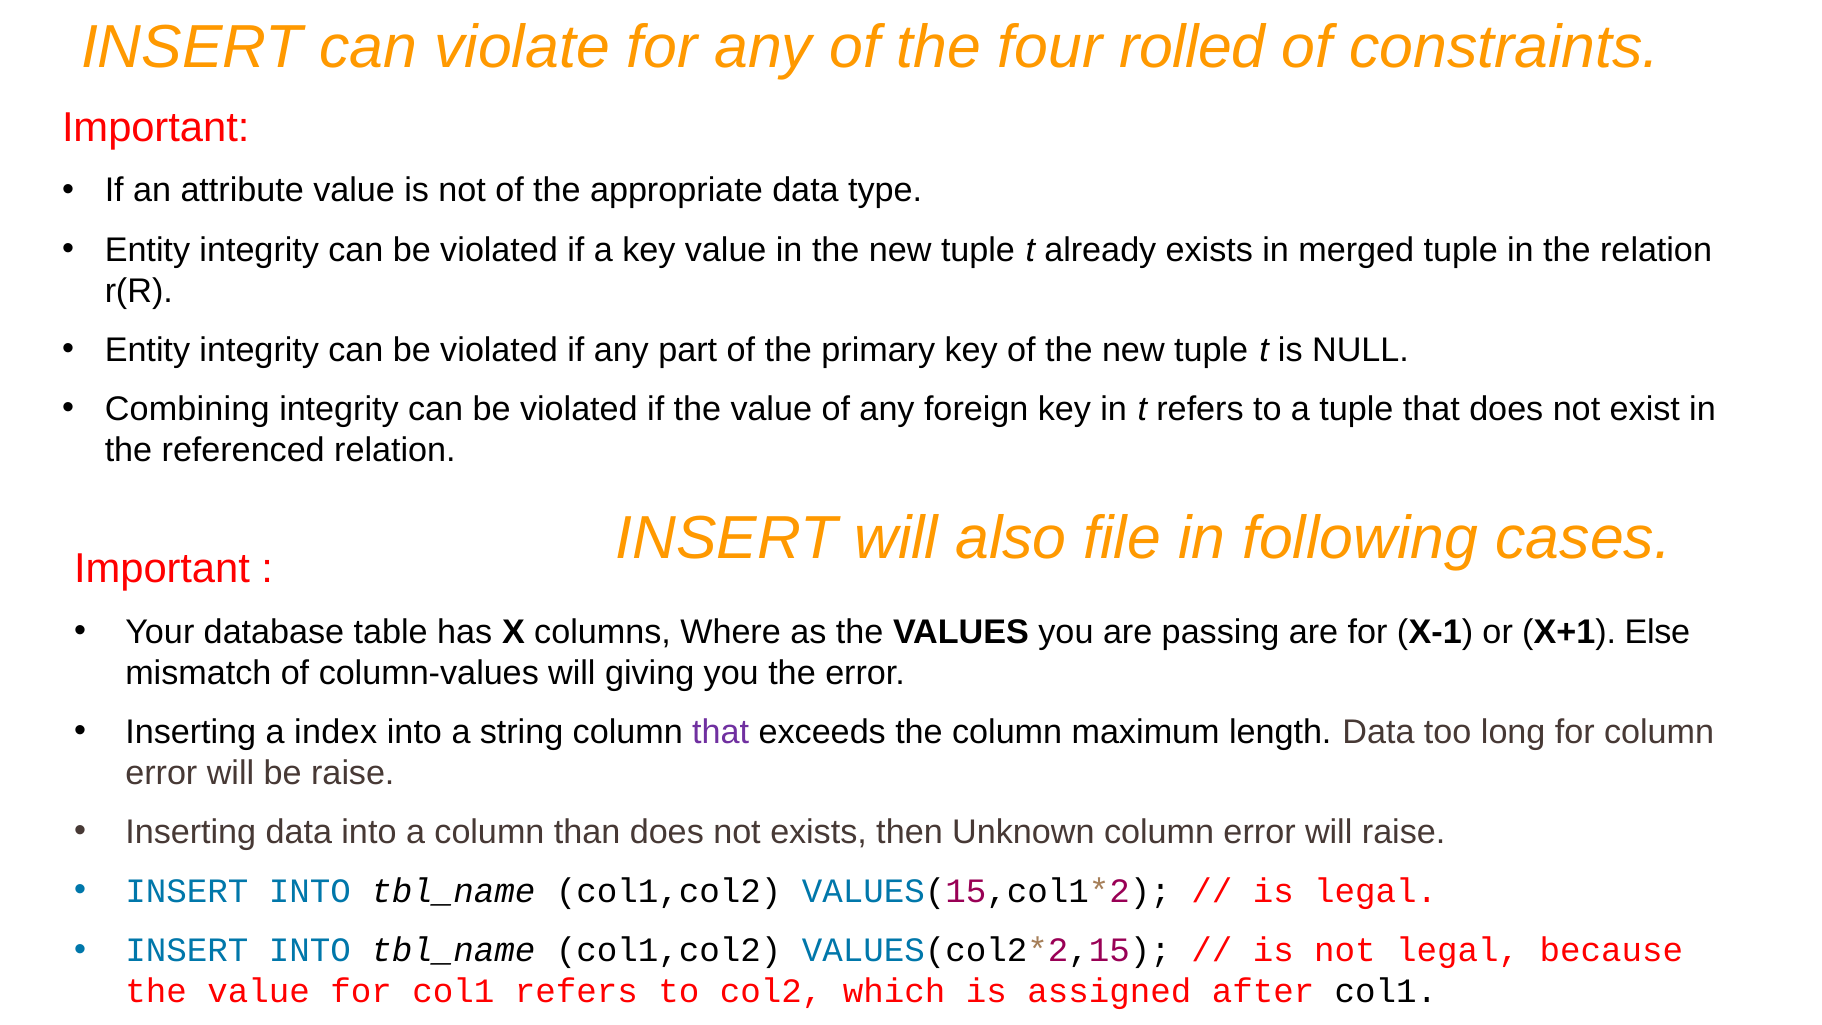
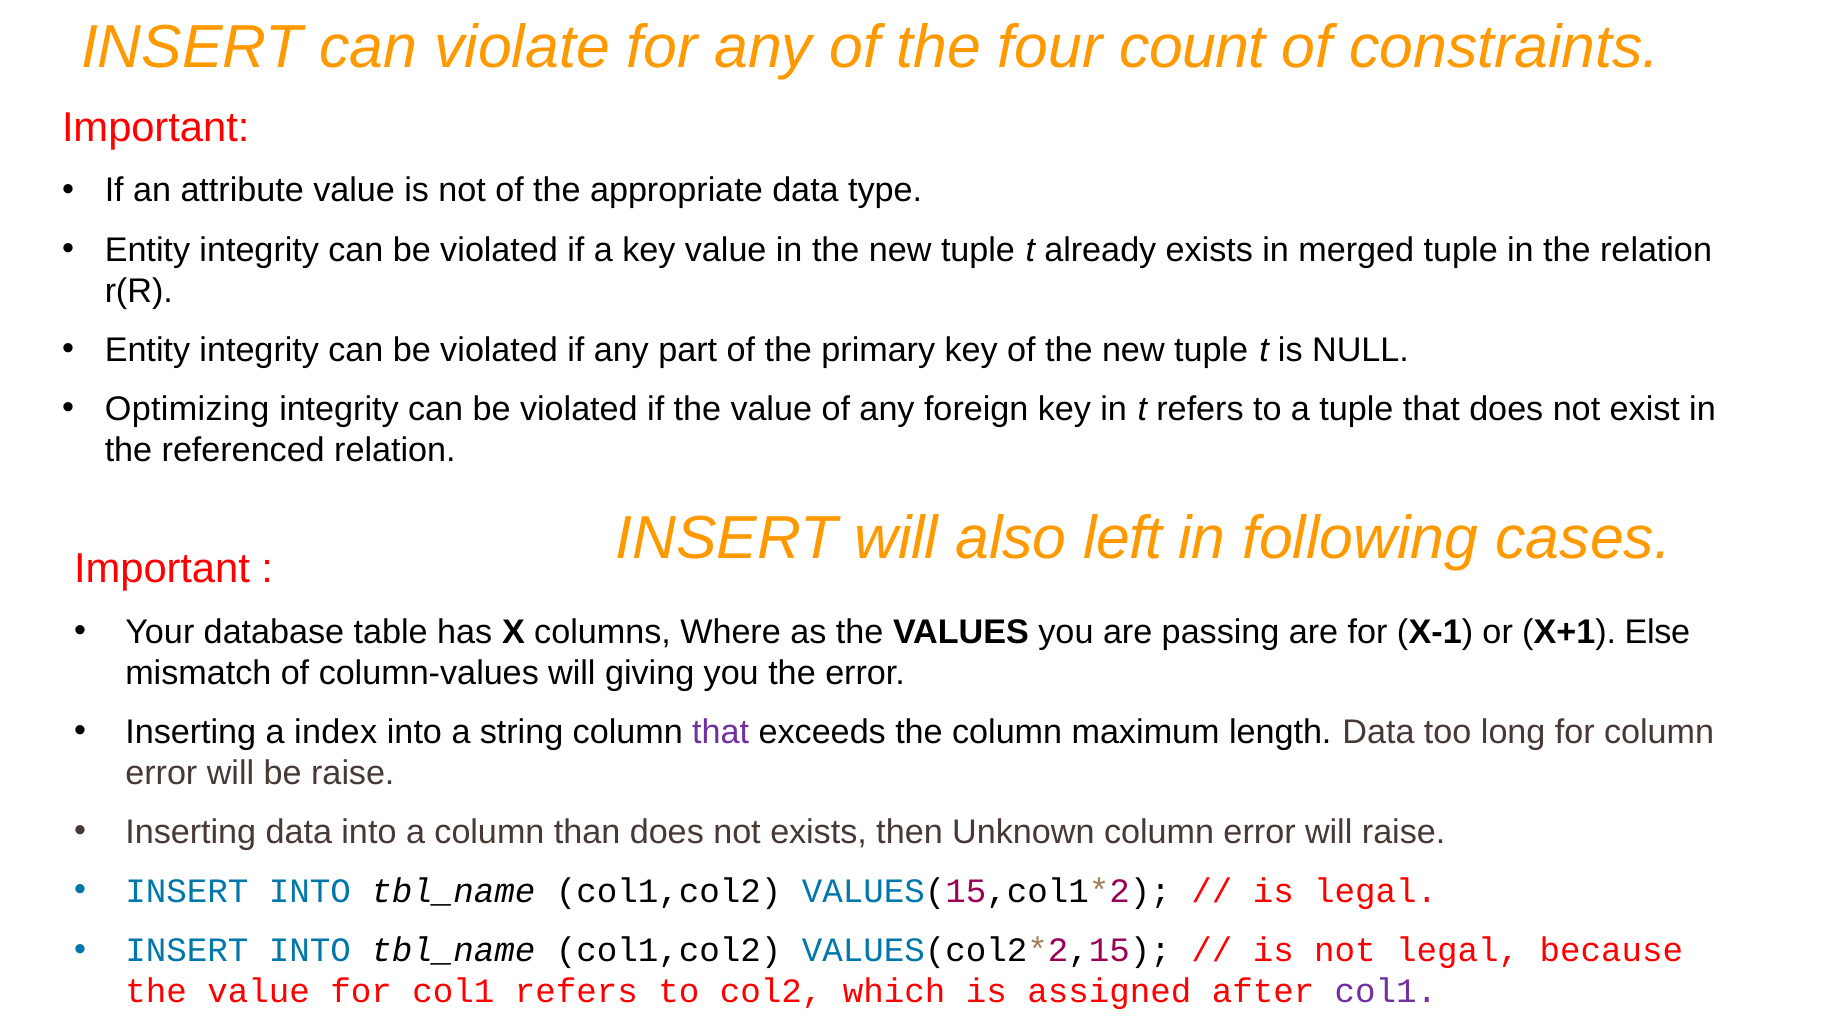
rolled: rolled -> count
Combining: Combining -> Optimizing
file: file -> left
col1 at (1386, 992) colour: black -> purple
